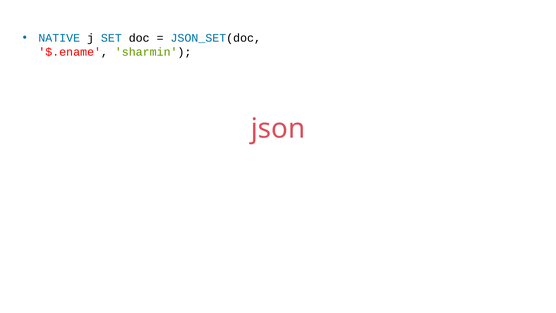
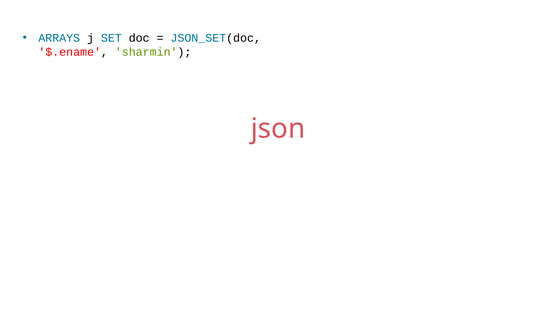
NATIVE: NATIVE -> ARRAYS
